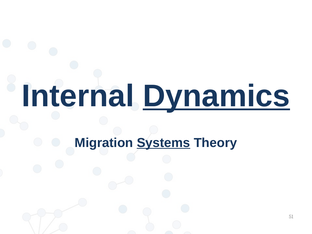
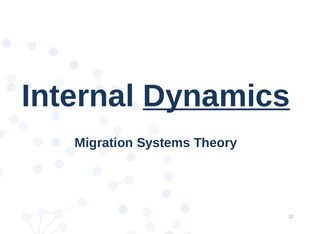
Systems underline: present -> none
